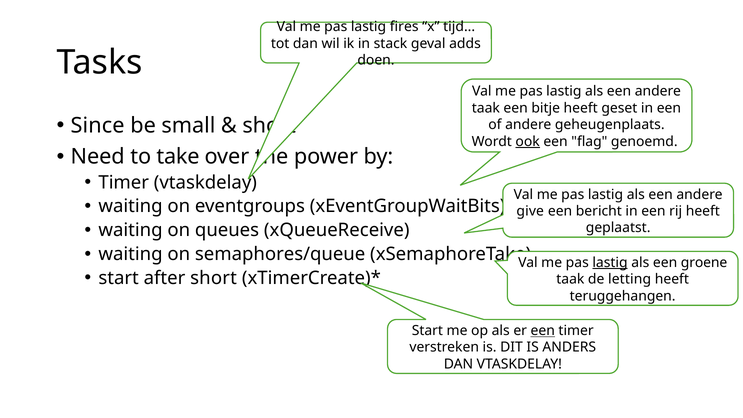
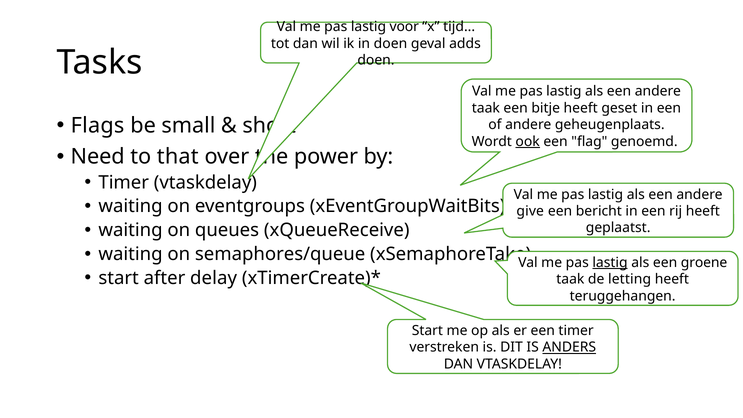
fires: fires -> voor
in stack: stack -> doen
Since: Since -> Flags
take: take -> that
after short: short -> delay
een at (543, 331) underline: present -> none
ANDERS underline: none -> present
